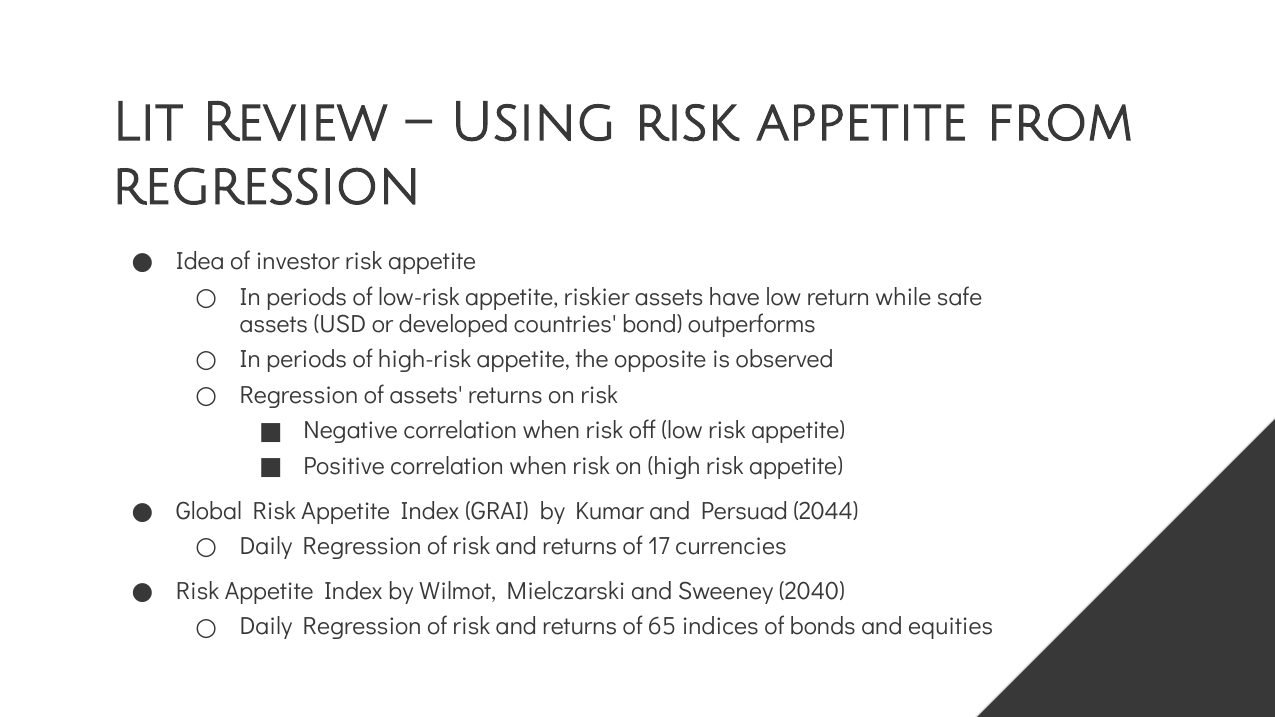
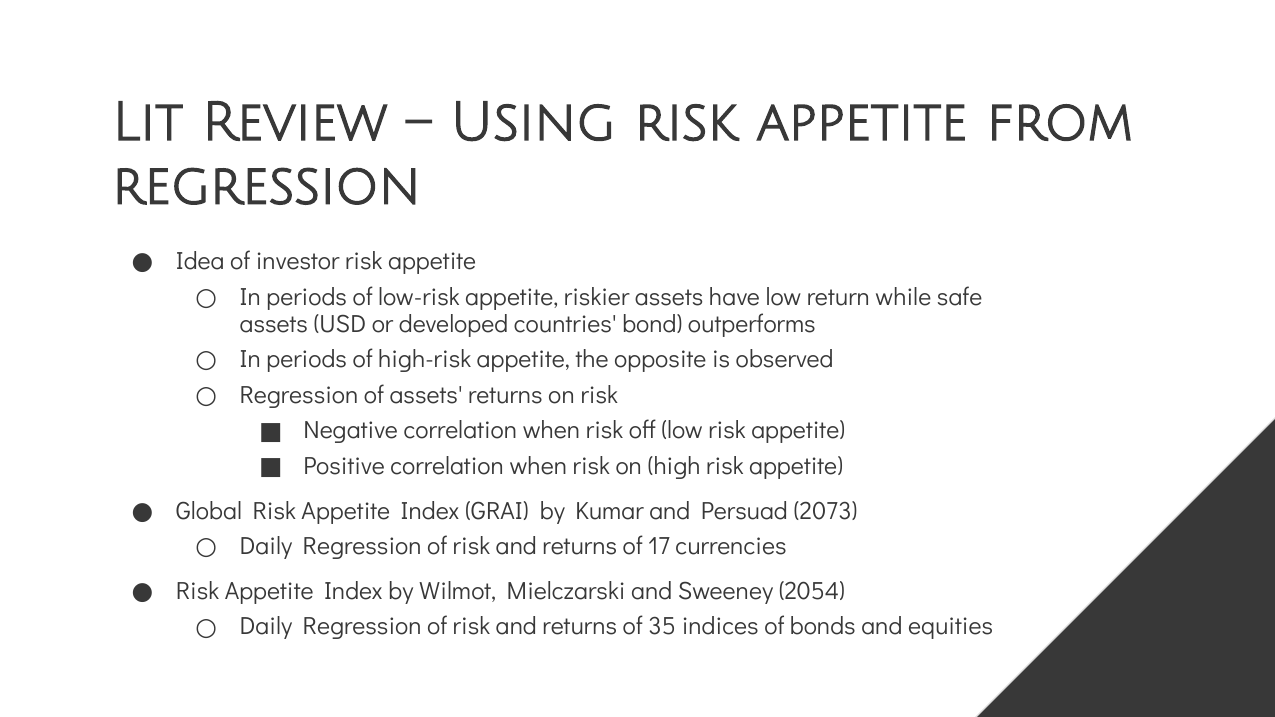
2044: 2044 -> 2073
2040: 2040 -> 2054
65: 65 -> 35
